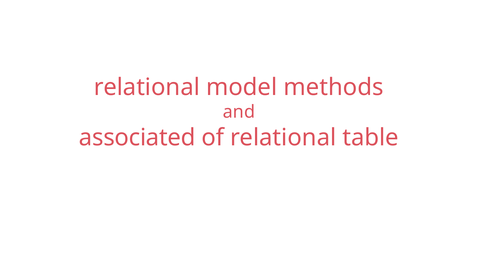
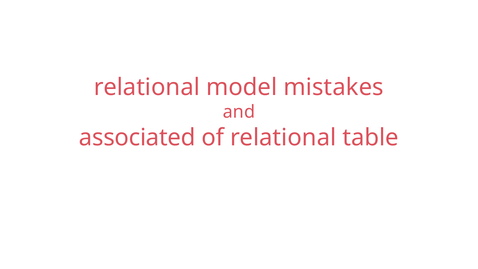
methods: methods -> mistakes
